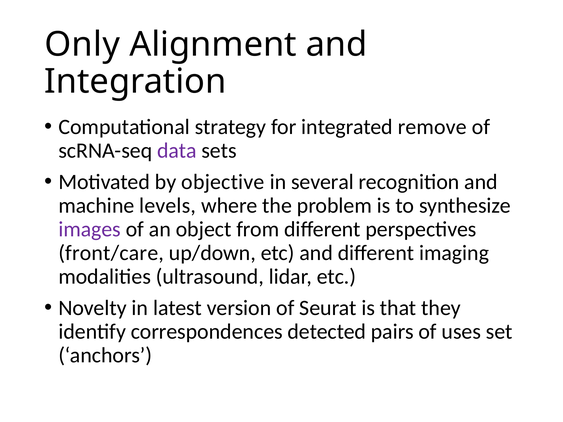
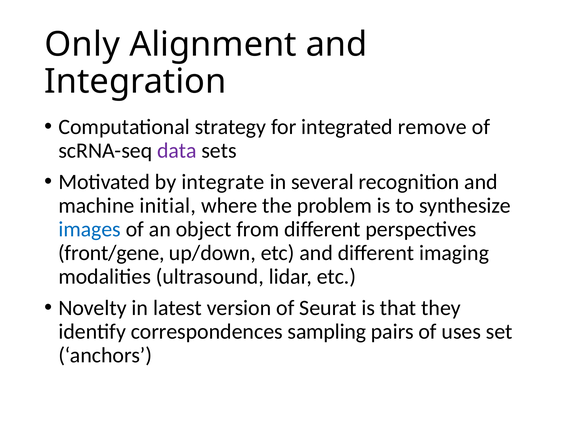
objective: objective -> integrate
levels: levels -> initial
images colour: purple -> blue
front/care: front/care -> front/gene
detected: detected -> sampling
